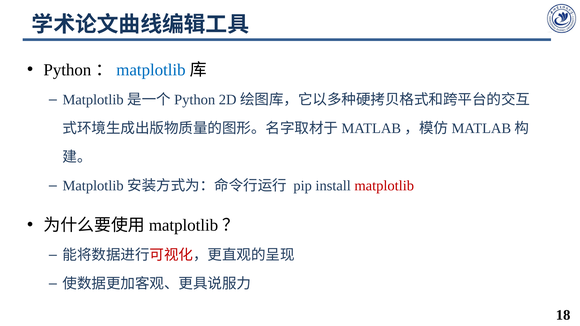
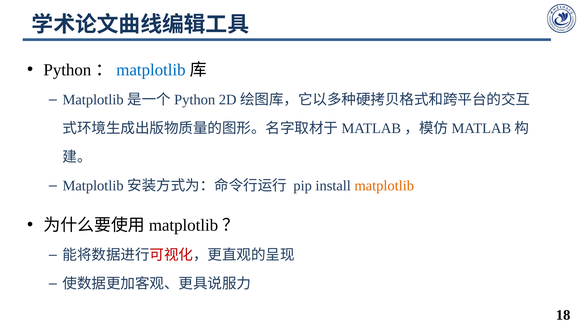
matplotlib at (384, 186) colour: red -> orange
